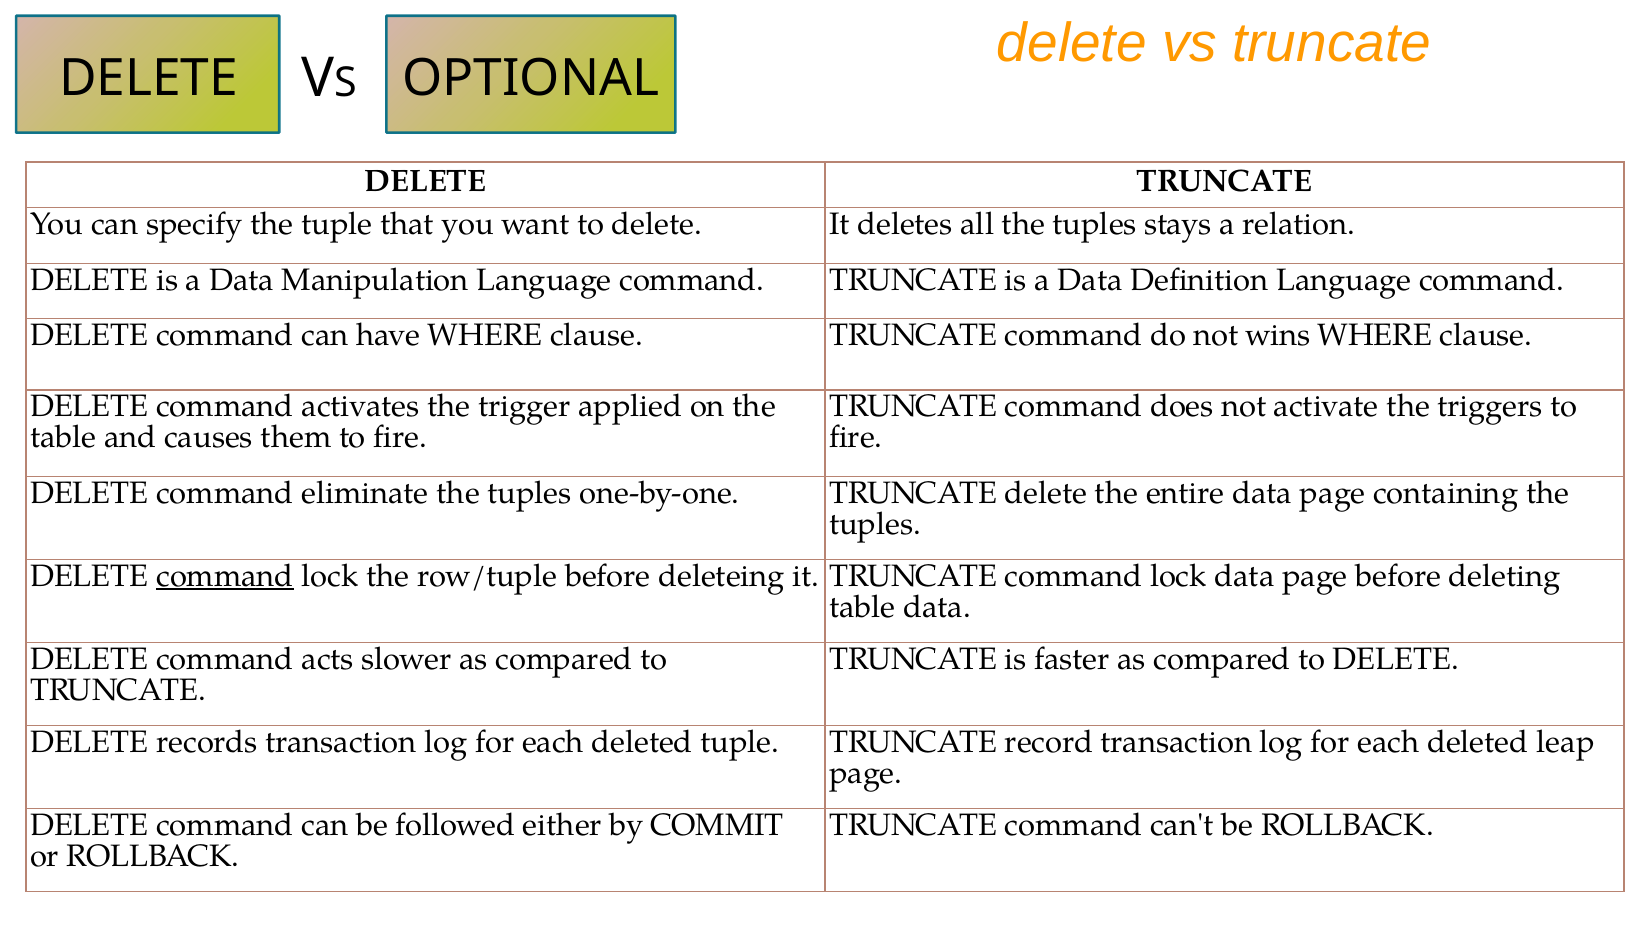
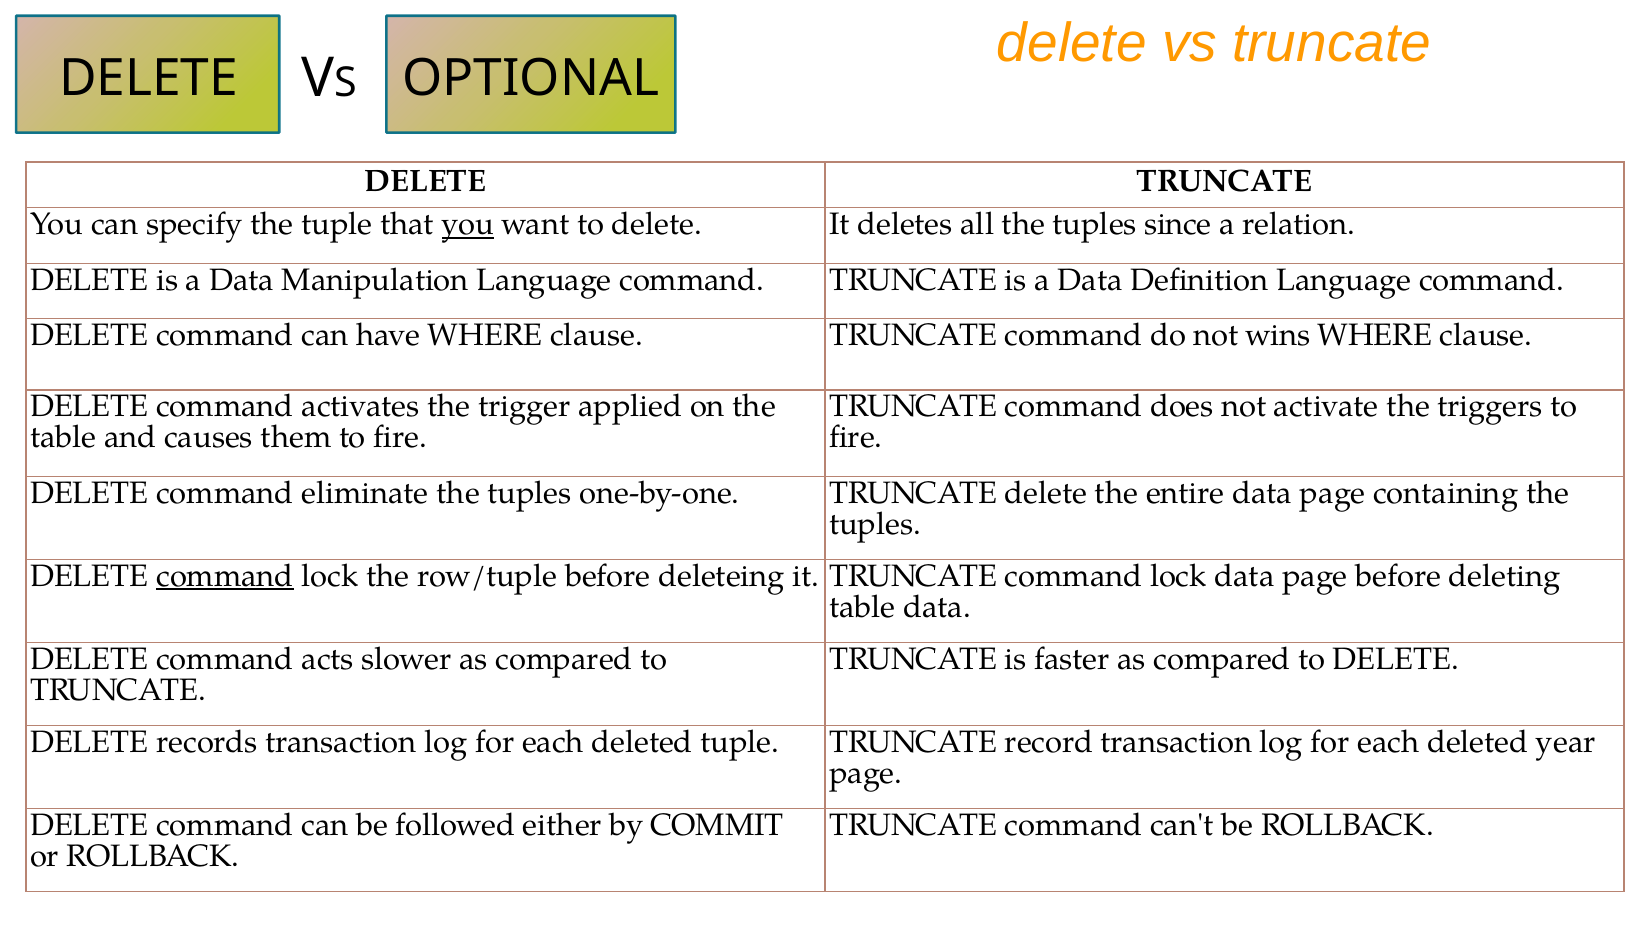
you at (468, 224) underline: none -> present
stays: stays -> since
leap: leap -> year
